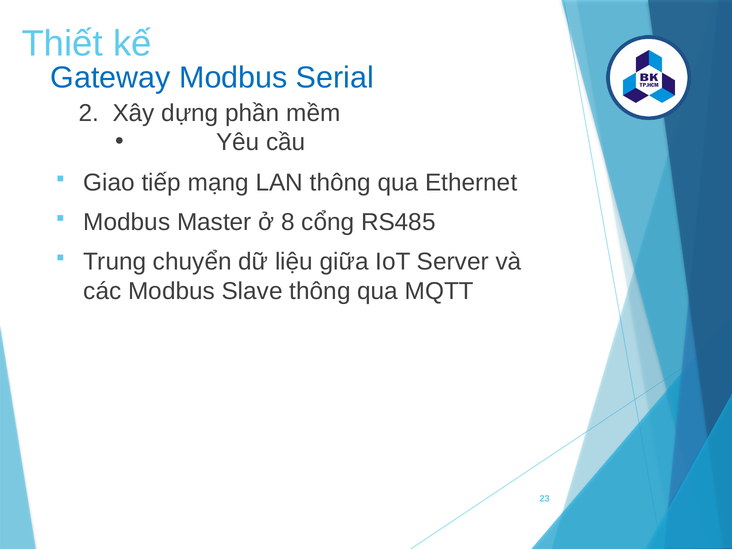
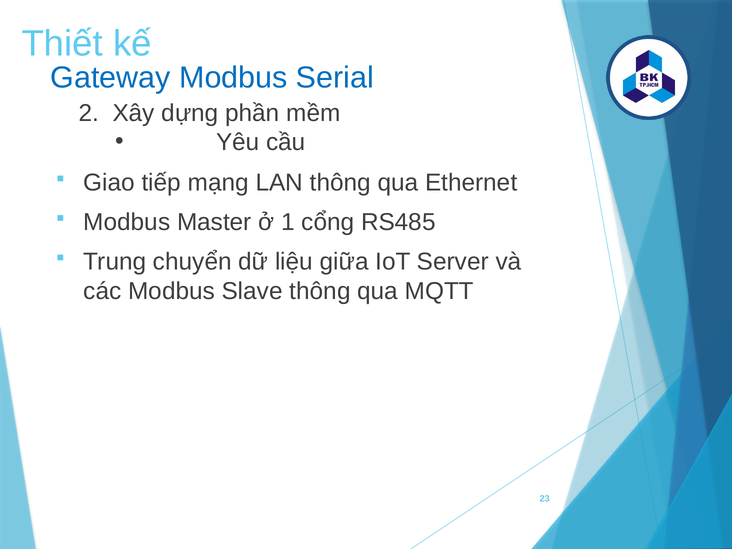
8: 8 -> 1
